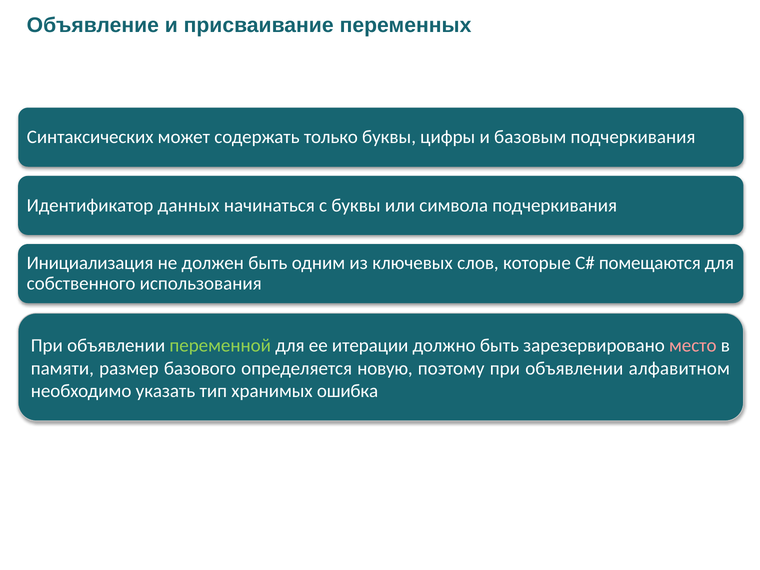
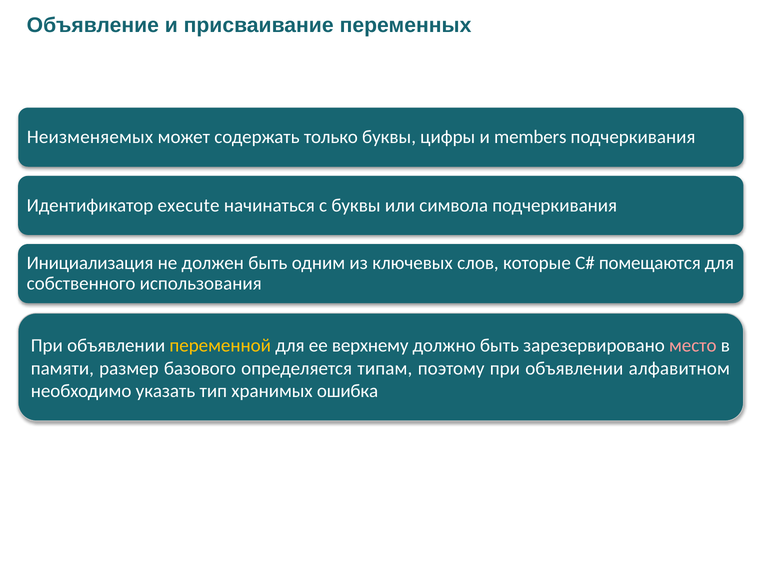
Синтаксических: Синтаксических -> Неизменяемых
базовым: базовым -> members
данных: данных -> execute
переменной colour: light green -> yellow
итерации: итерации -> верхнему
новую: новую -> типам
